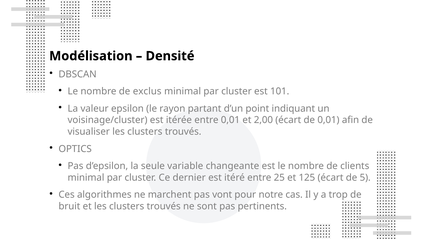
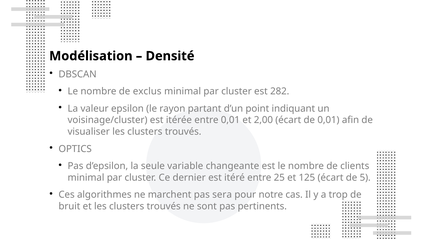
101: 101 -> 282
vont: vont -> sera
